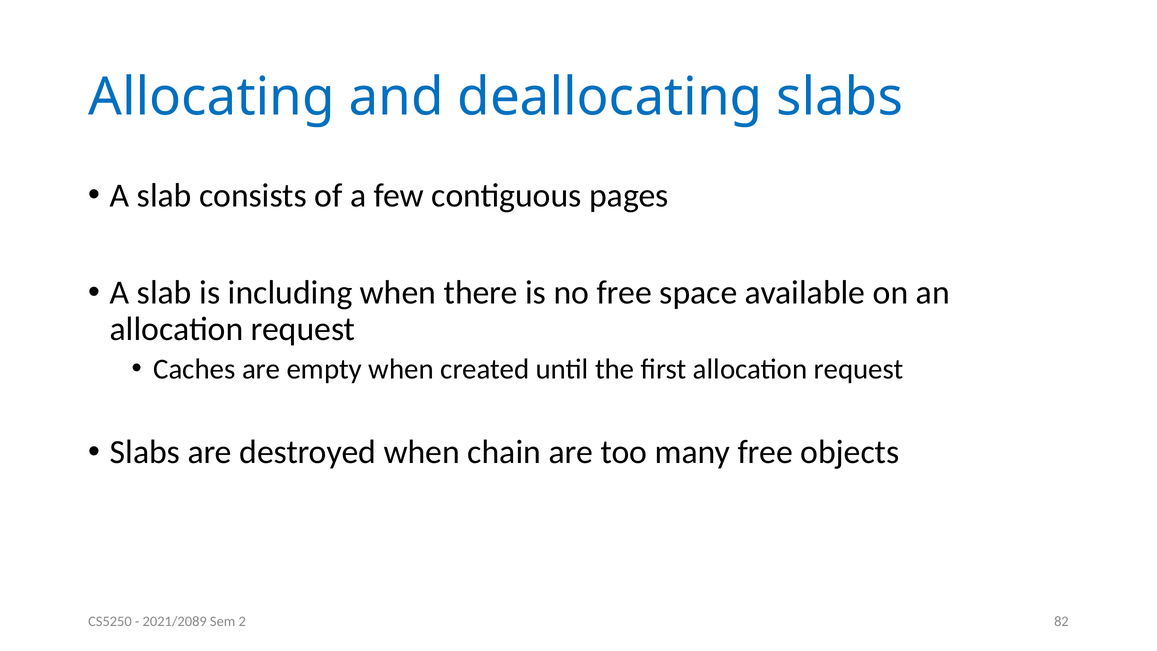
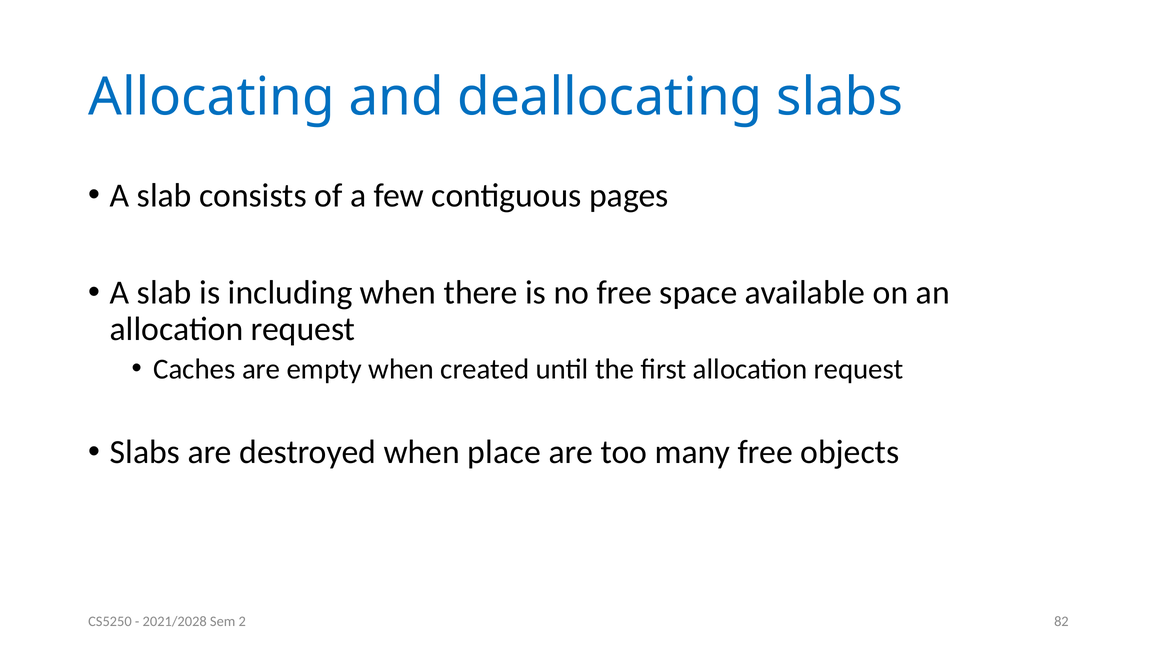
chain: chain -> place
2021/2089: 2021/2089 -> 2021/2028
